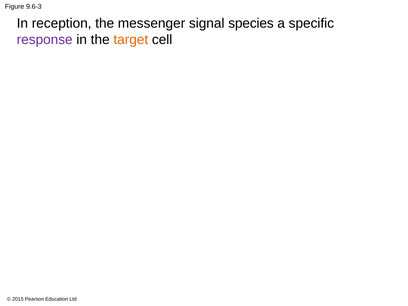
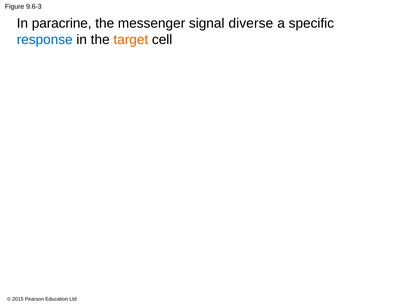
reception: reception -> paracrine
species: species -> diverse
response colour: purple -> blue
